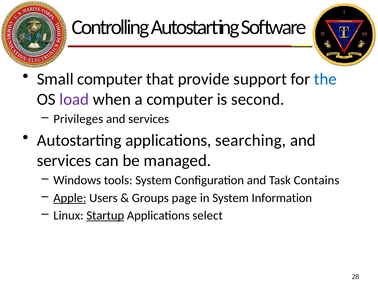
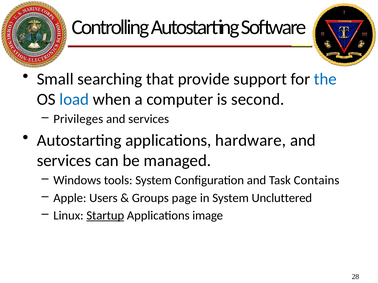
Small computer: computer -> searching
load colour: purple -> blue
searching: searching -> hardware
Apple underline: present -> none
Information: Information -> Uncluttered
select: select -> image
